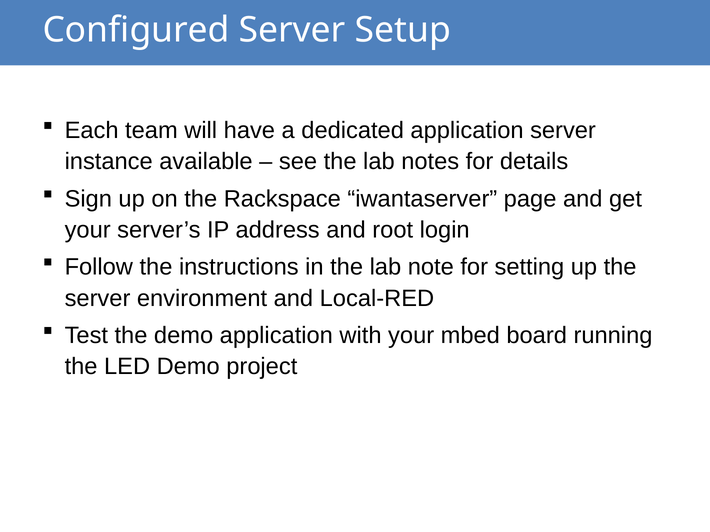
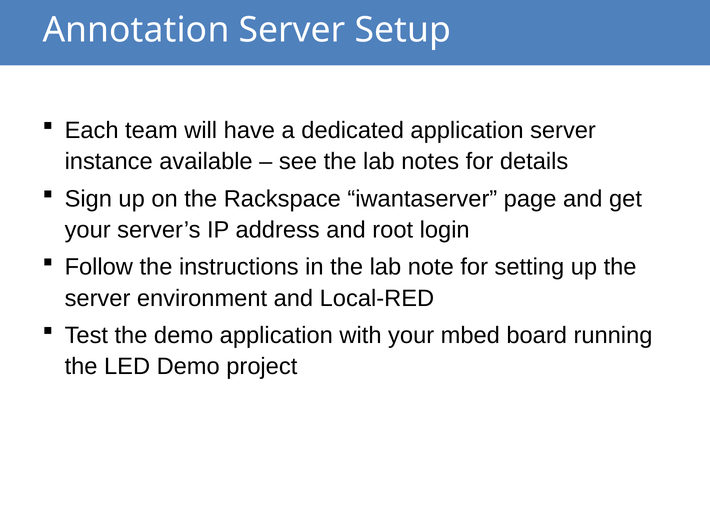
Configured: Configured -> Annotation
